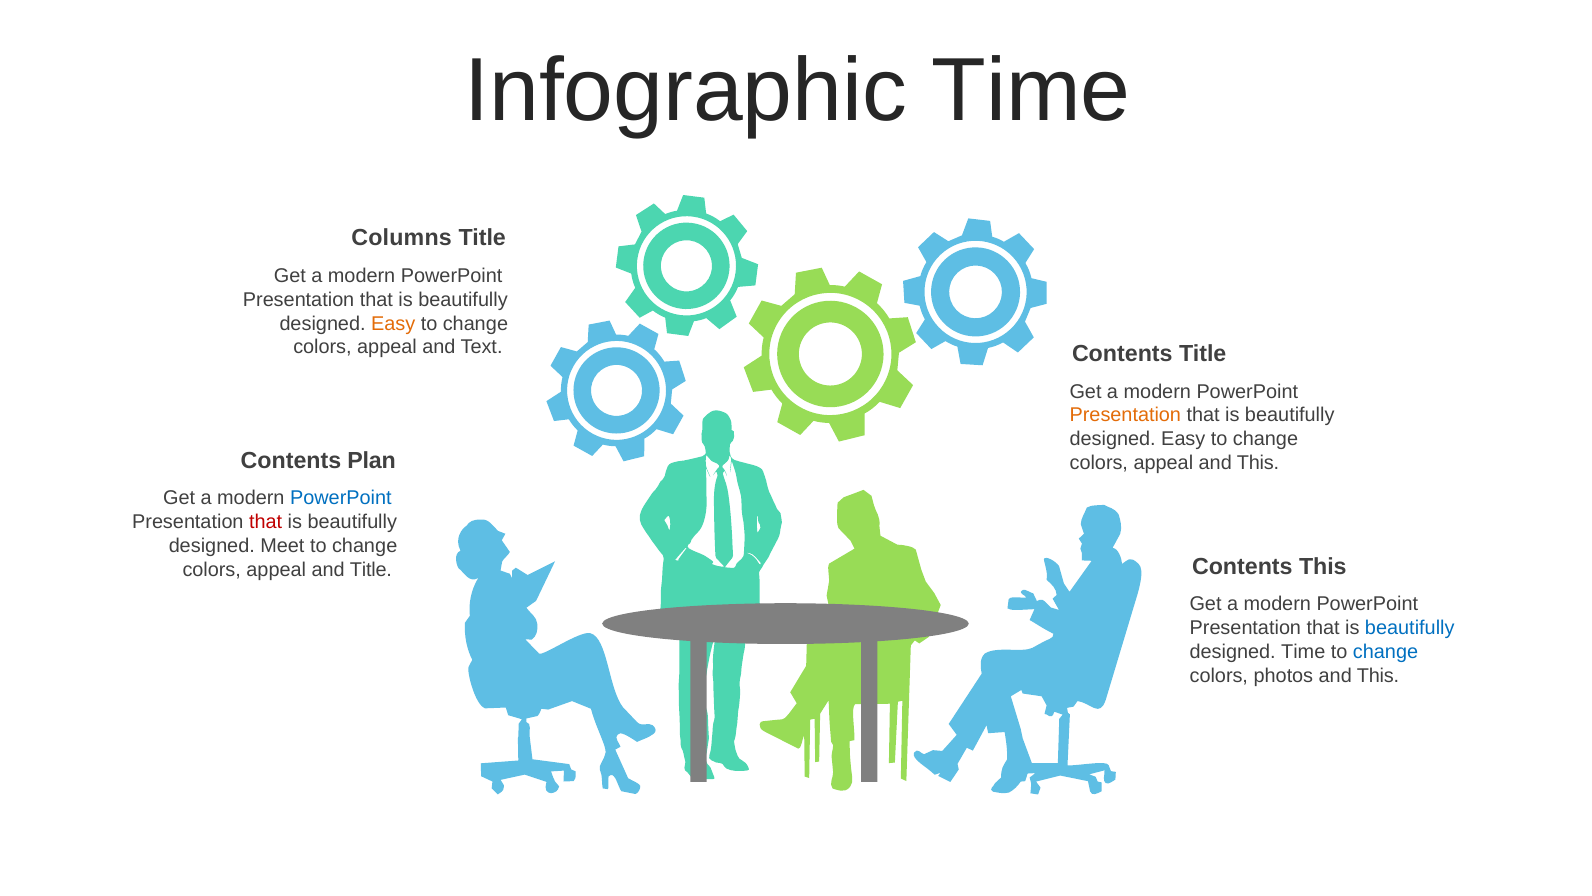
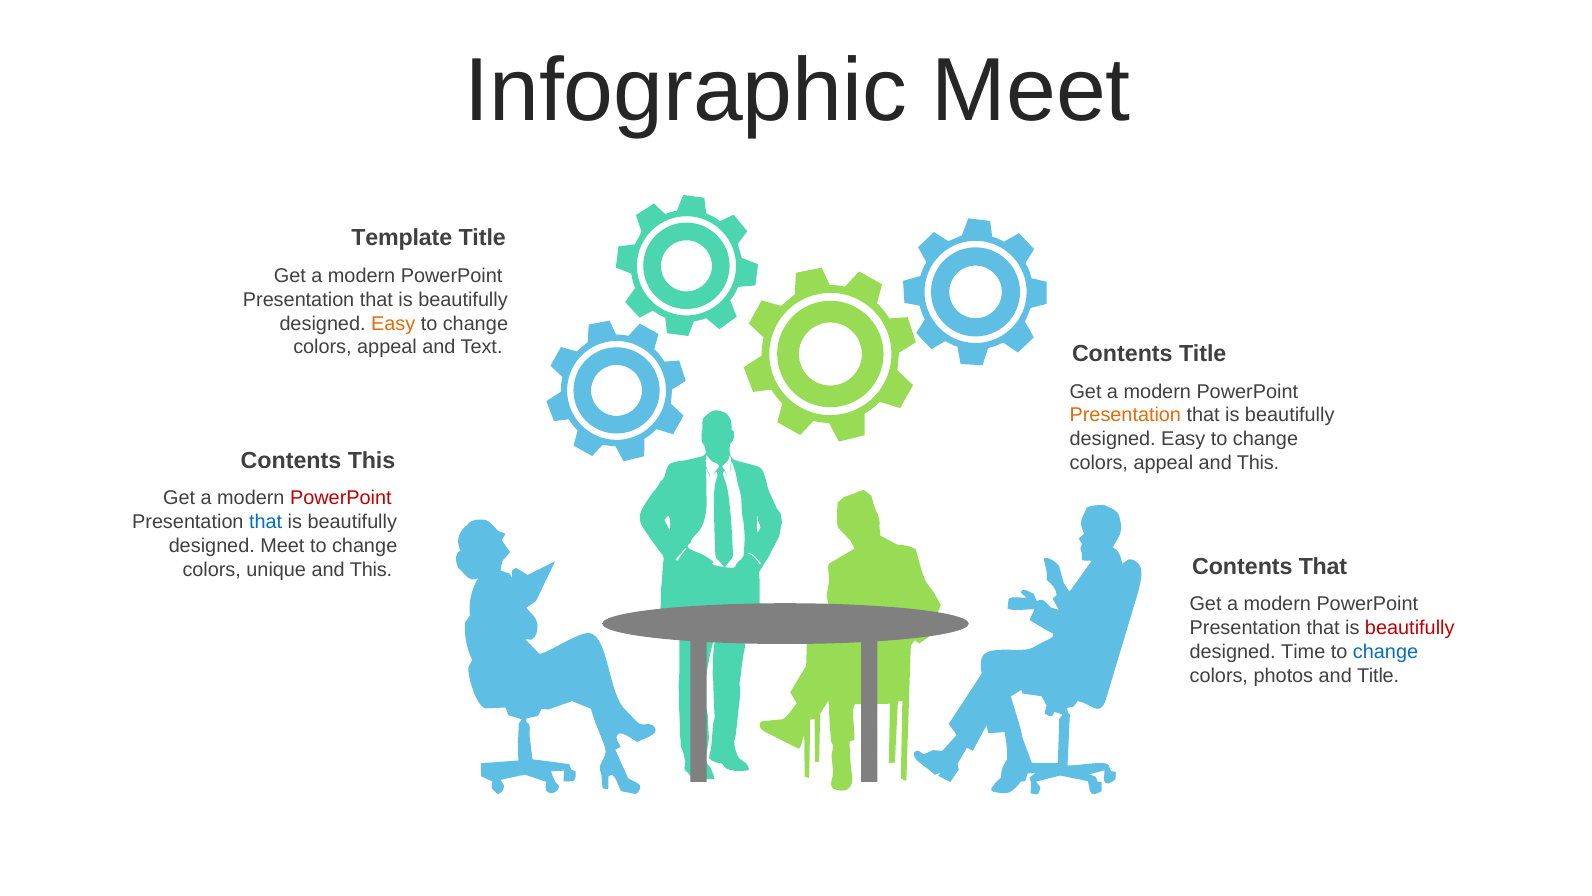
Infographic Time: Time -> Meet
Columns: Columns -> Template
Contents Plan: Plan -> This
PowerPoint at (341, 498) colour: blue -> red
that at (266, 522) colour: red -> blue
Contents This: This -> That
appeal at (276, 569): appeal -> unique
Title at (371, 569): Title -> This
beautifully at (1410, 628) colour: blue -> red
photos and This: This -> Title
